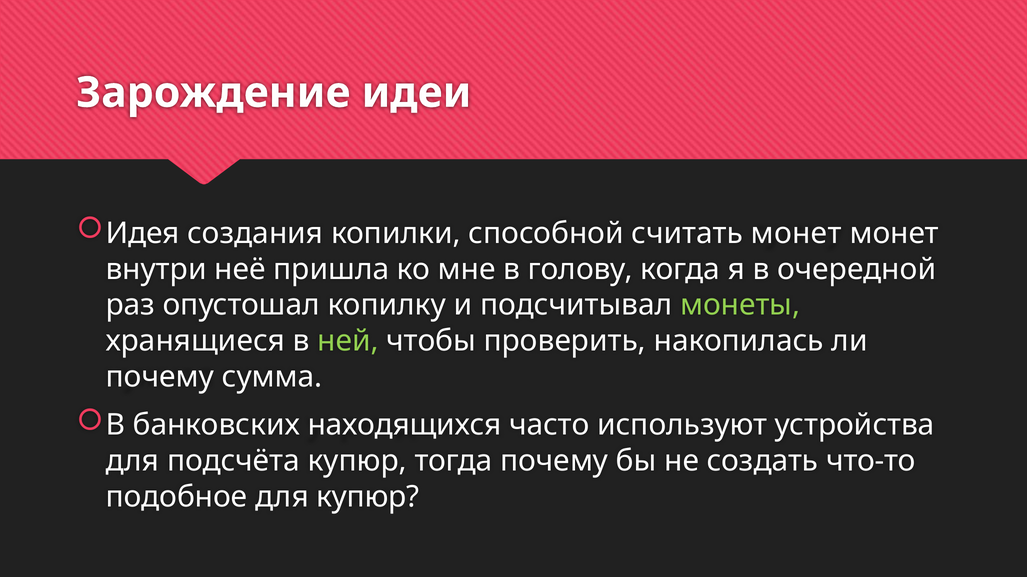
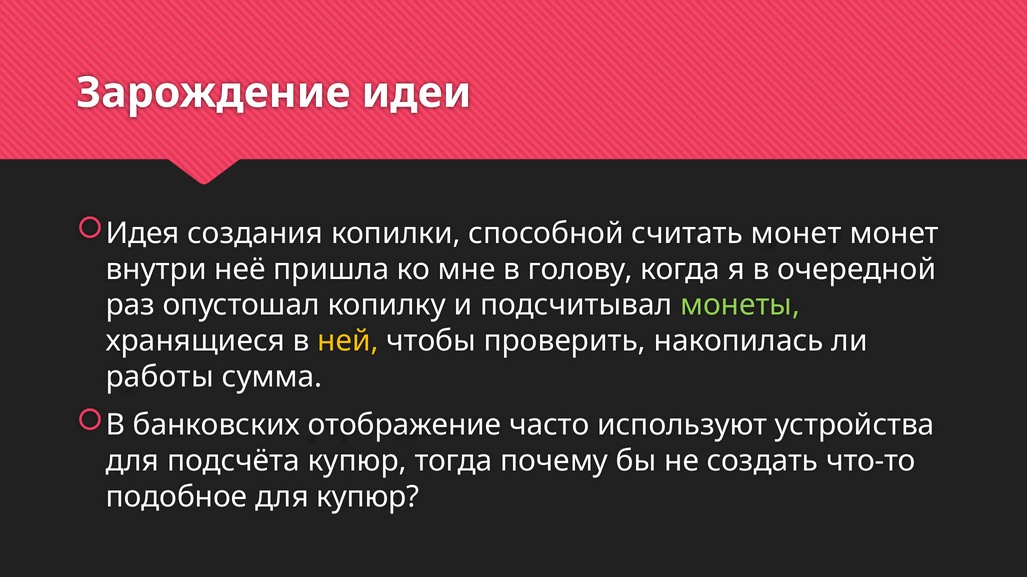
ней colour: light green -> yellow
почему at (160, 377): почему -> работы
находящихся: находящихся -> отображение
